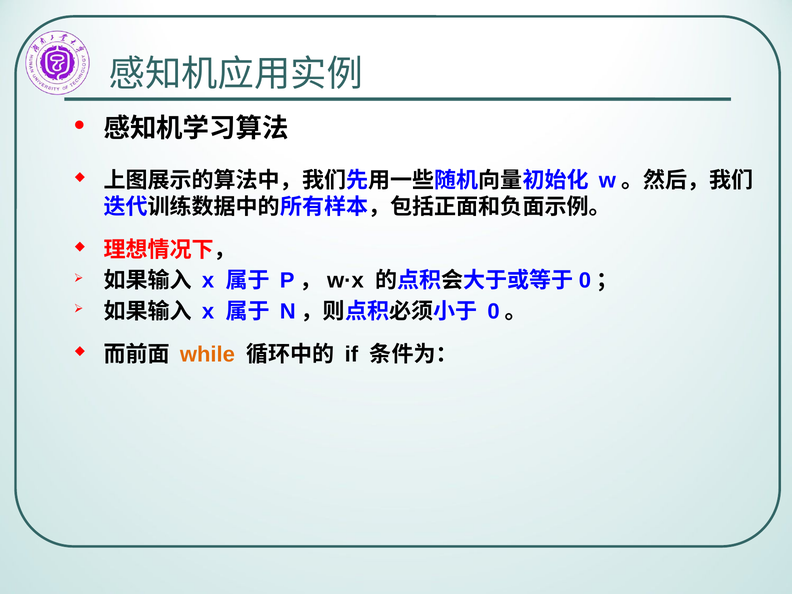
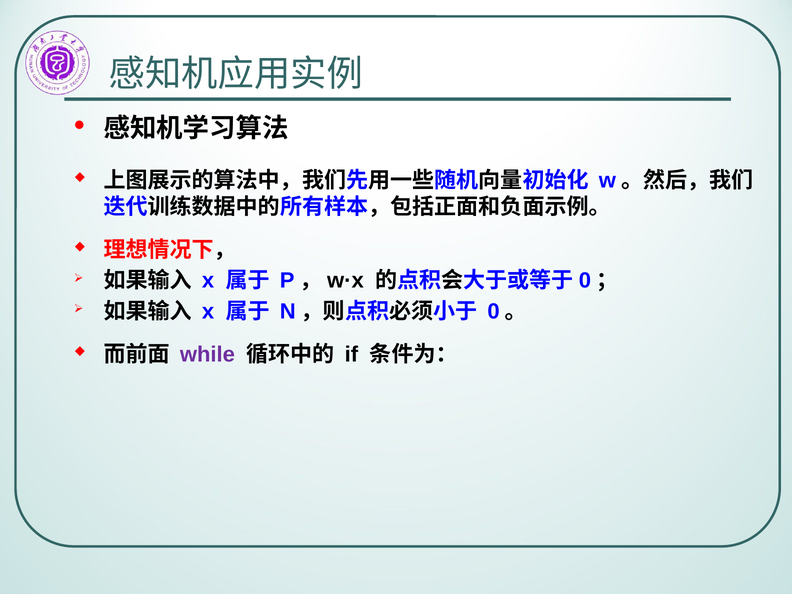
while colour: orange -> purple
